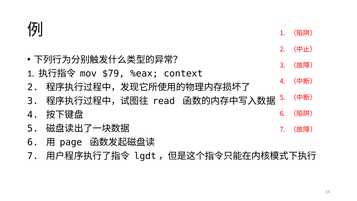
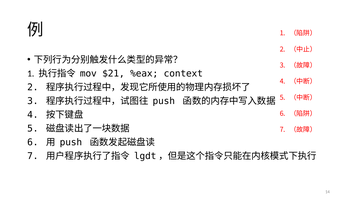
$79: $79 -> $21
read at (164, 101): read -> push
page at (71, 142): page -> push
